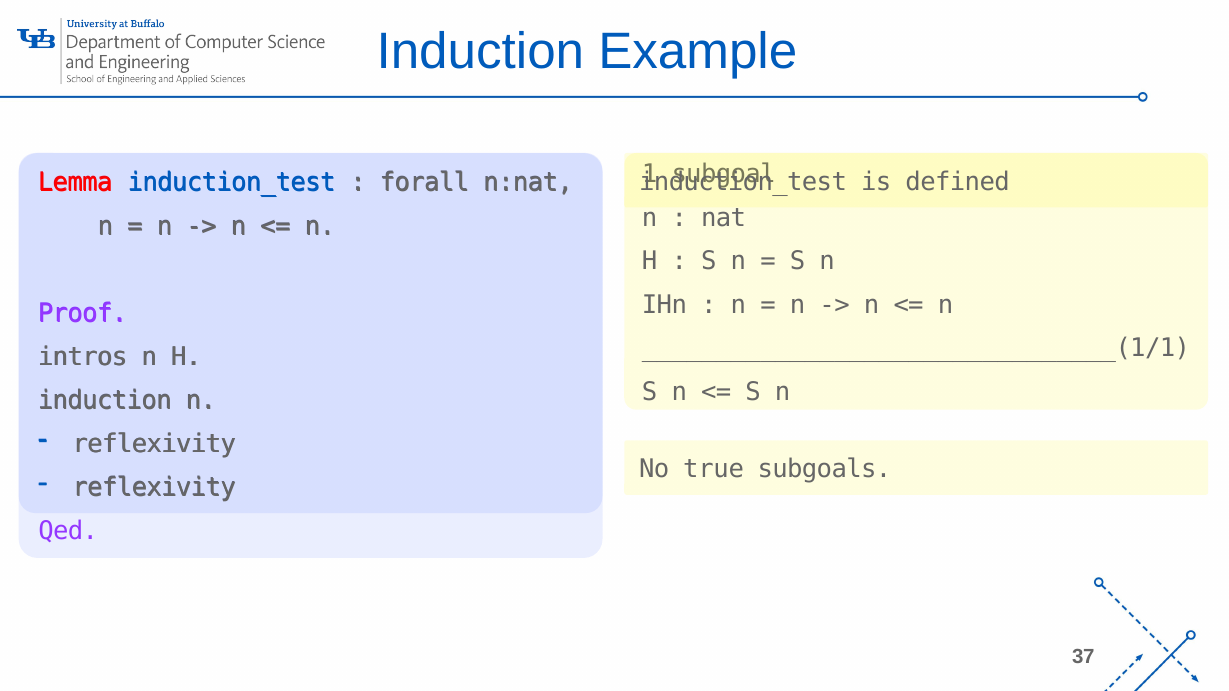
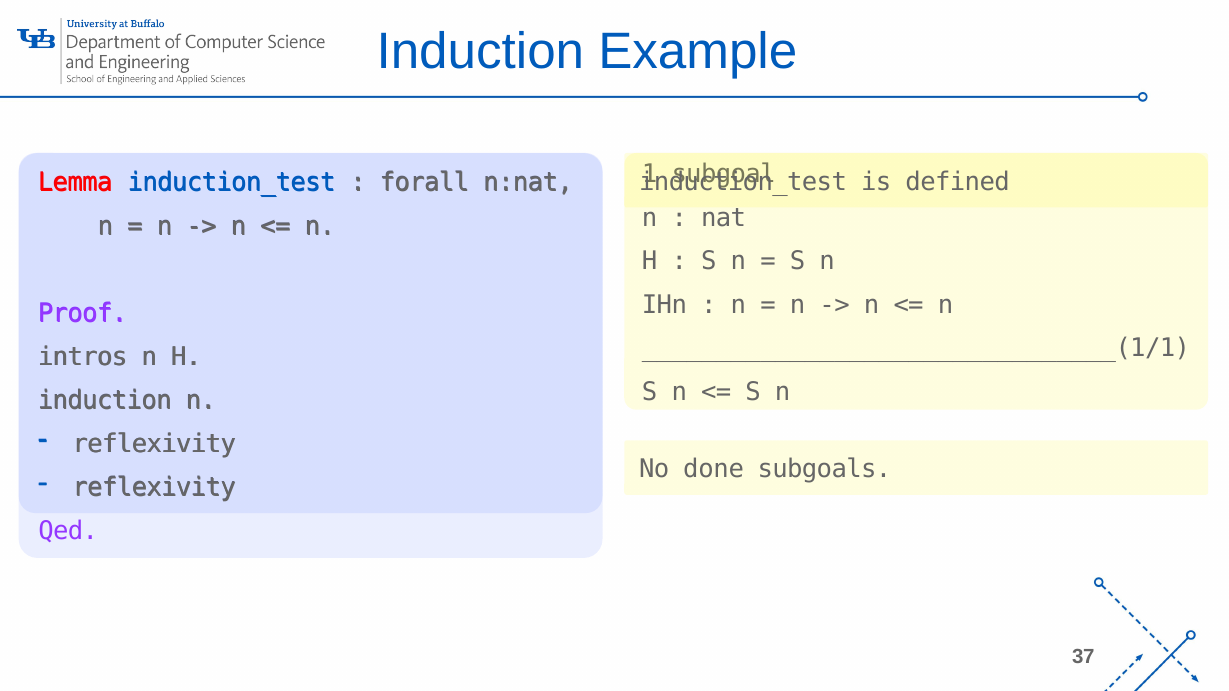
true: true -> done
